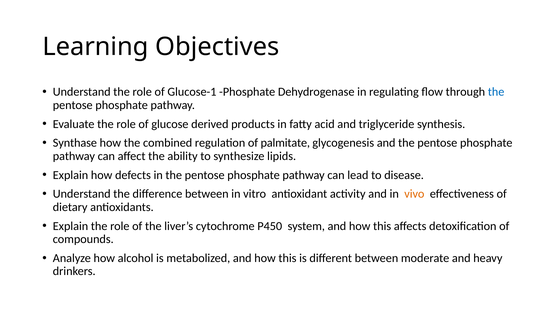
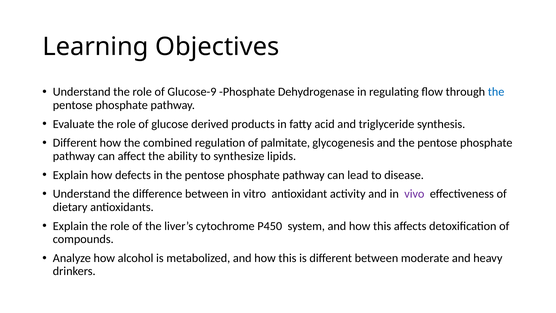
Glucose-1: Glucose-1 -> Glucose-9
Synthase at (75, 143): Synthase -> Different
vivo colour: orange -> purple
